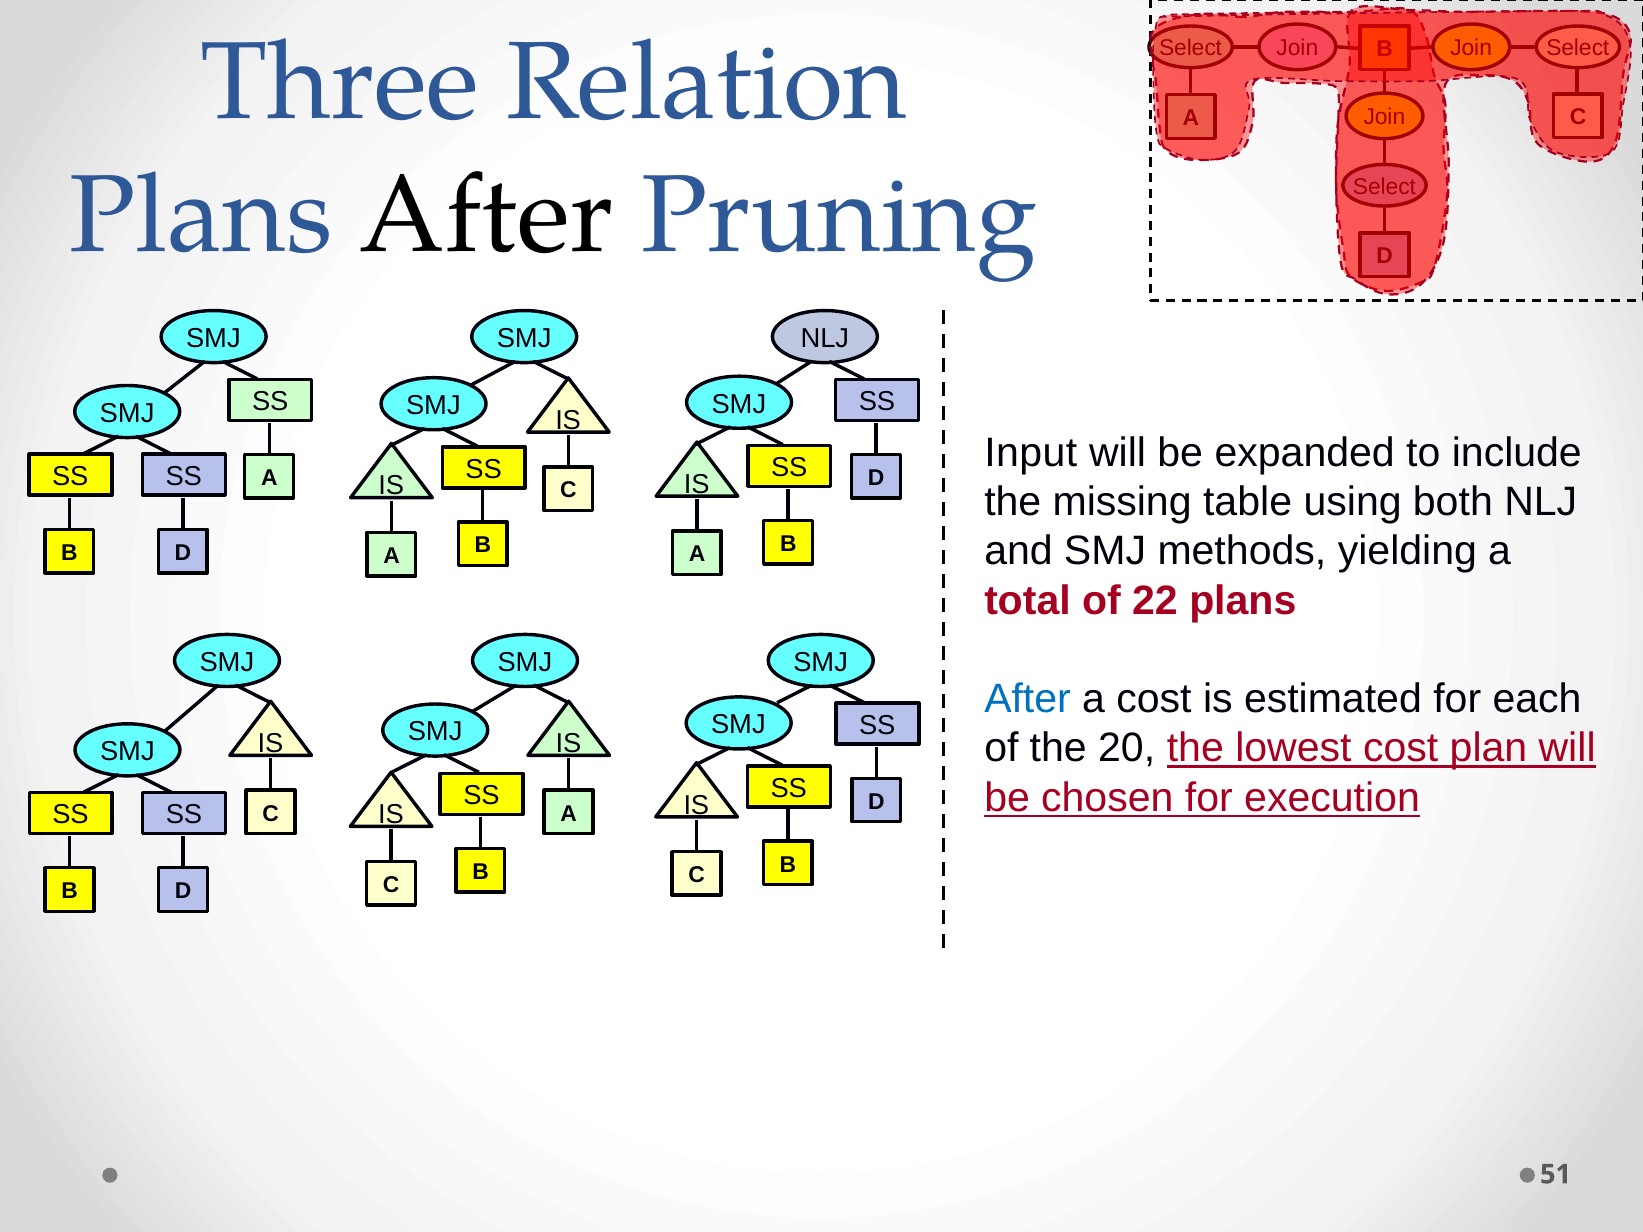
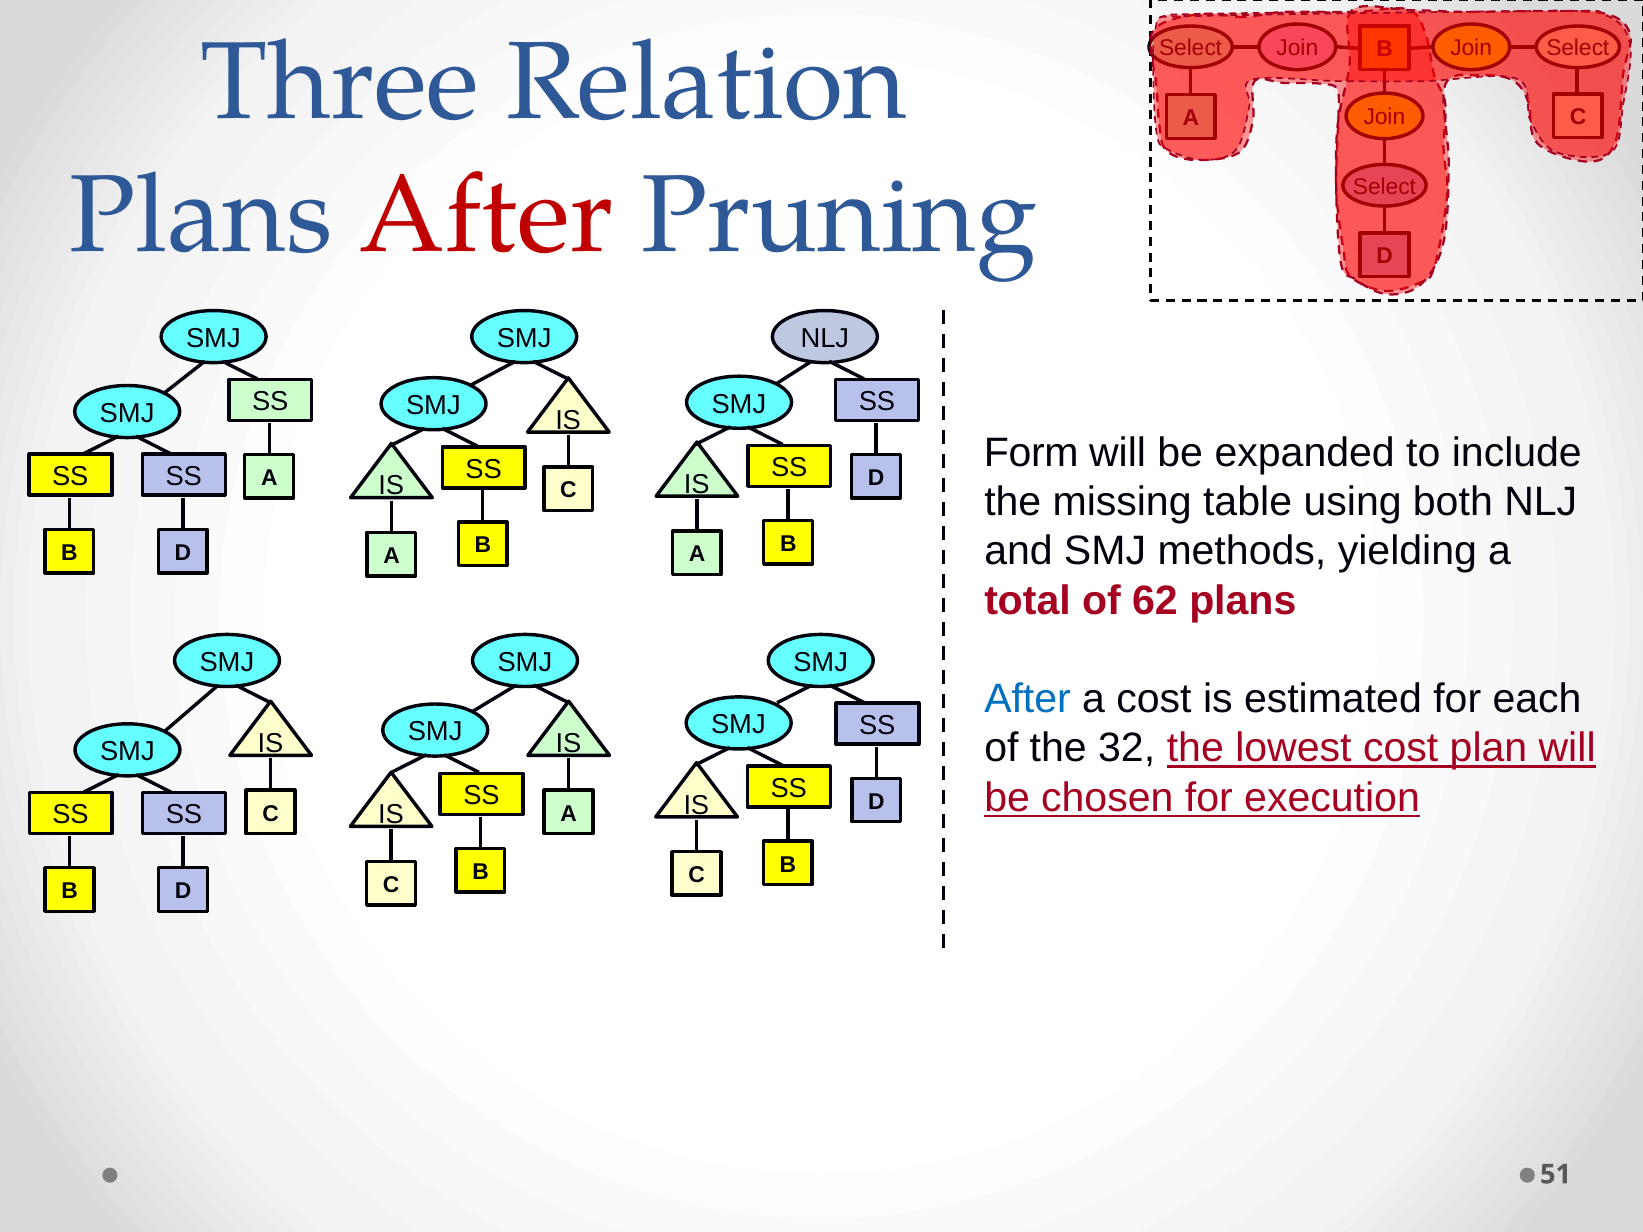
After at (487, 215) colour: black -> red
Input: Input -> Form
22: 22 -> 62
20: 20 -> 32
